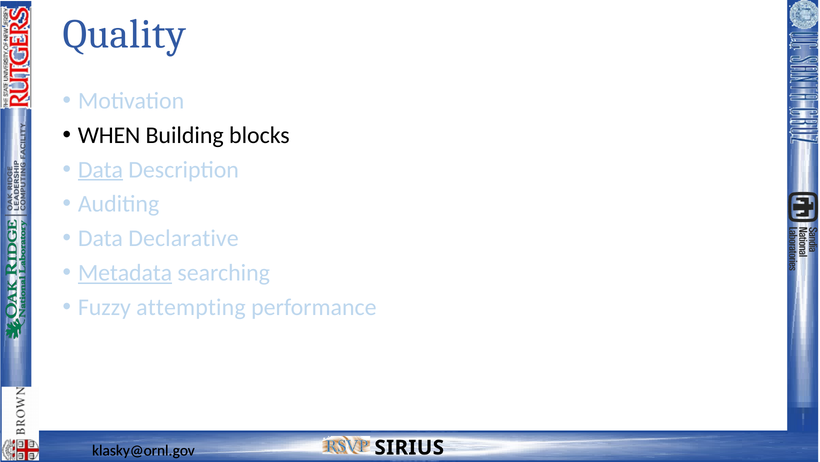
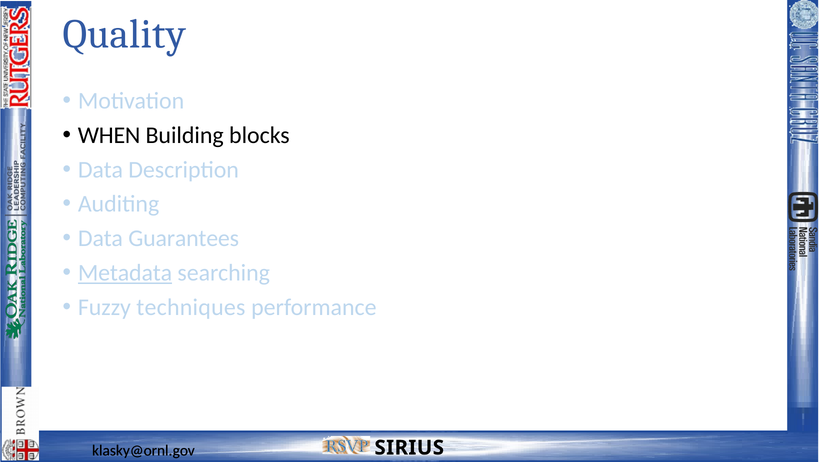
Data at (100, 169) underline: present -> none
Declarative: Declarative -> Guarantees
attempting: attempting -> techniques
